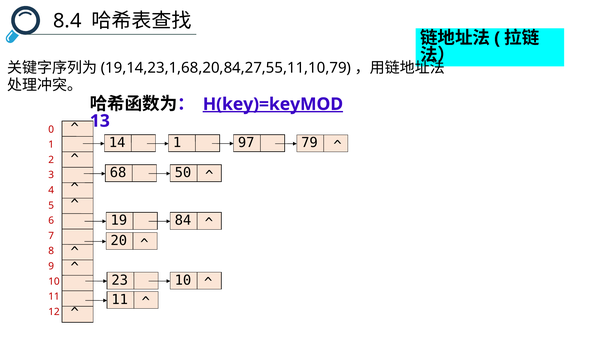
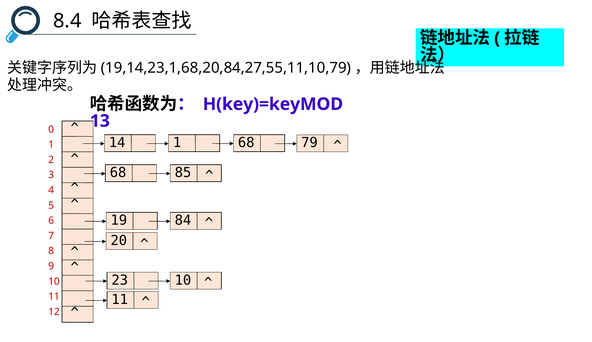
H(key)=keyMOD underline: present -> none
1 97: 97 -> 68
50: 50 -> 85
